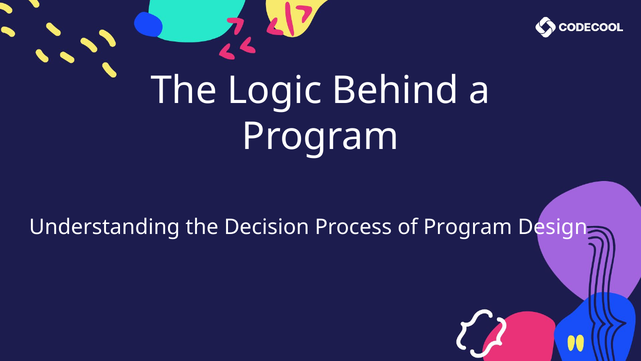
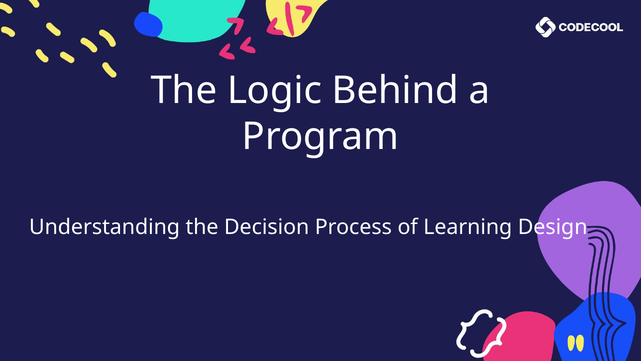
of Program: Program -> Learning
